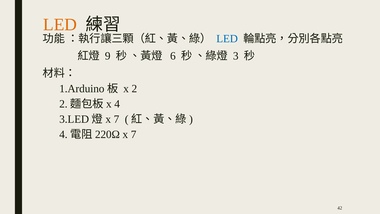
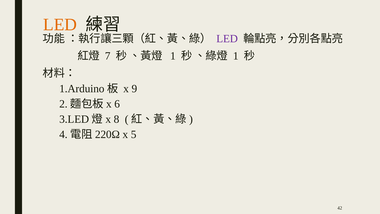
LED at (227, 39) colour: blue -> purple
9: 9 -> 7
6 at (173, 56): 6 -> 1
3 at (236, 56): 3 -> 1
x 2: 2 -> 9
x 4: 4 -> 6
7 at (116, 119): 7 -> 8
7 at (134, 134): 7 -> 5
